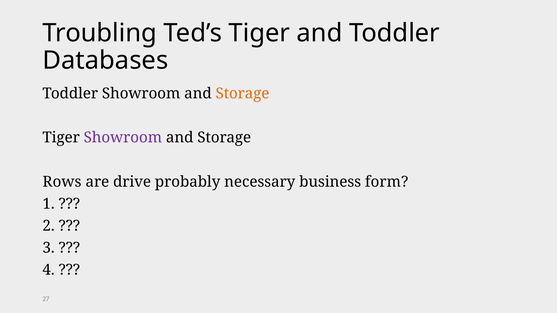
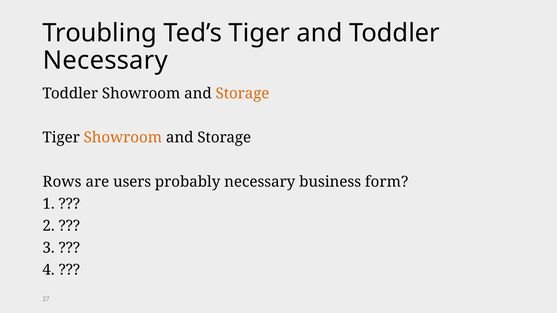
Databases at (105, 61): Databases -> Necessary
Showroom at (123, 138) colour: purple -> orange
drive: drive -> users
